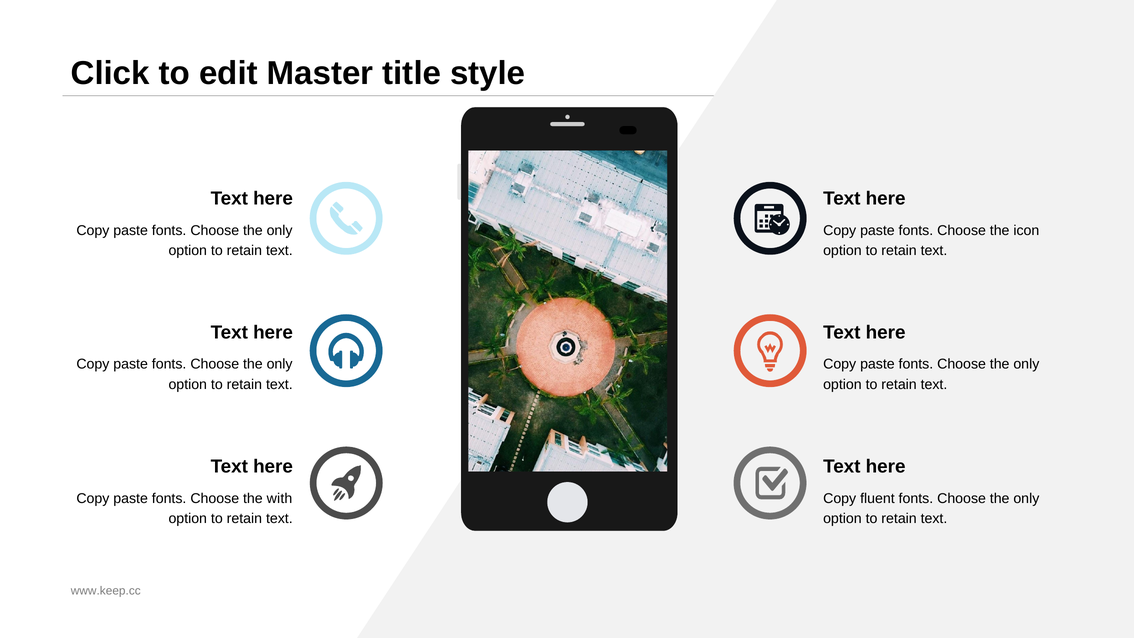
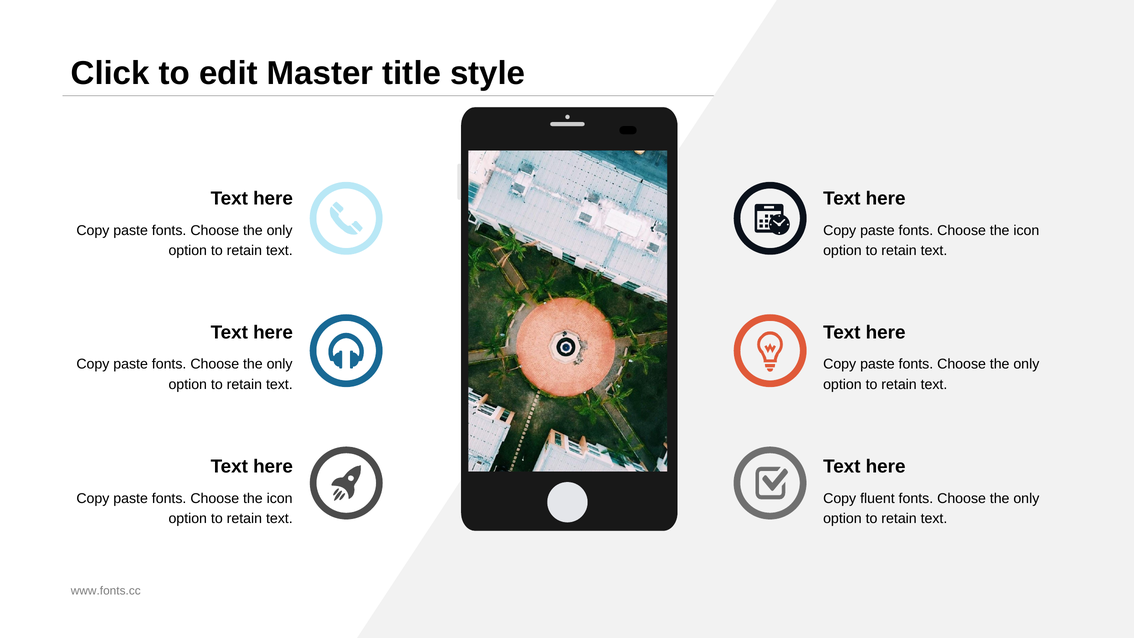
with at (280, 498): with -> icon
www.keep.cc: www.keep.cc -> www.fonts.cc
